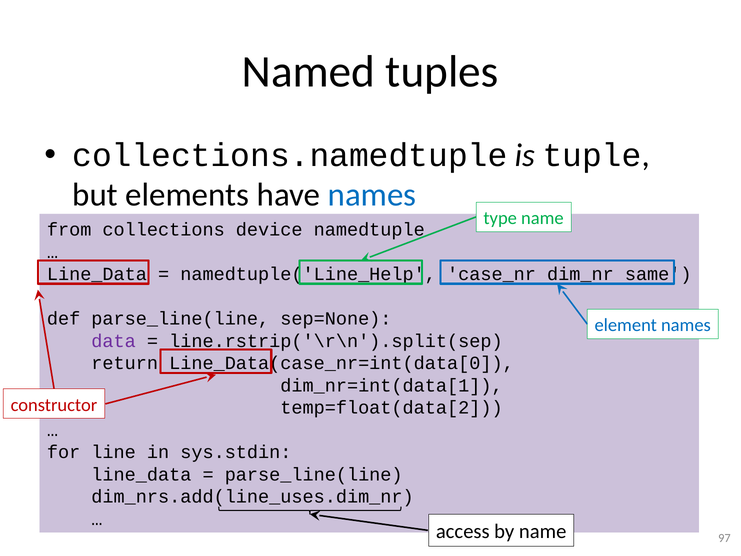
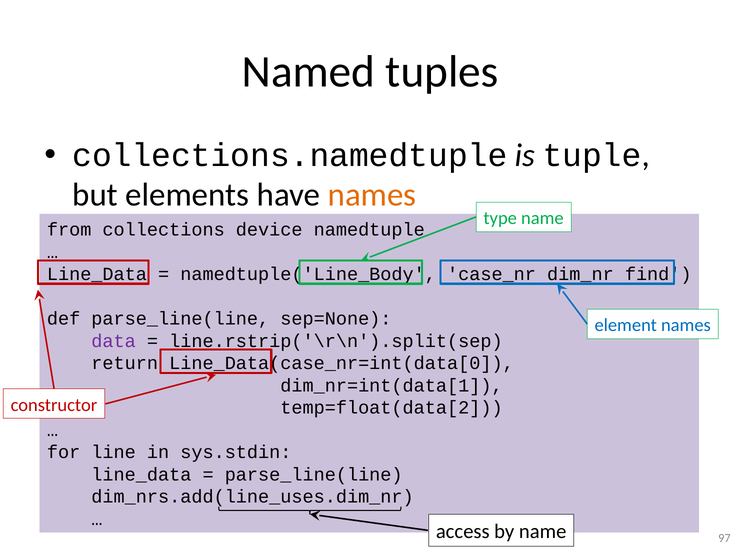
names at (372, 195) colour: blue -> orange
namedtuple('Line_Help: namedtuple('Line_Help -> namedtuple('Line_Body
same: same -> find
